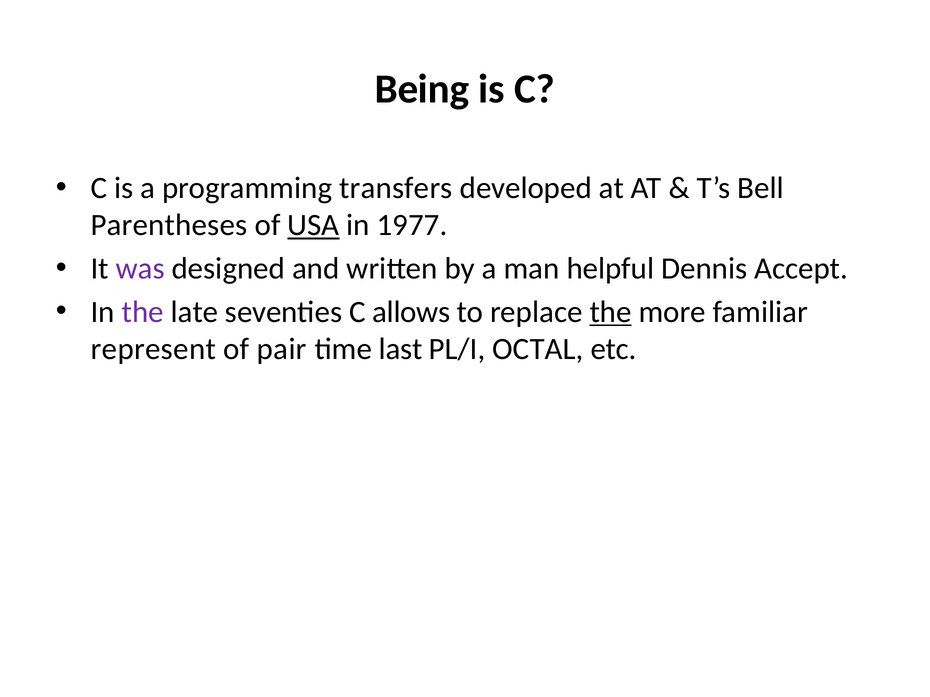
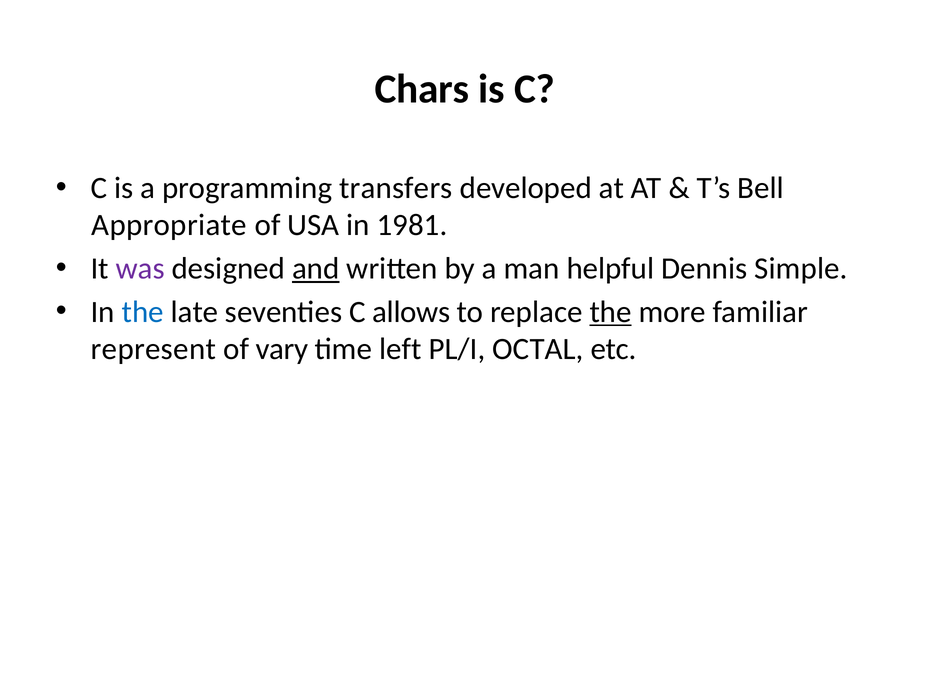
Being: Being -> Chars
Parentheses: Parentheses -> Appropriate
USA underline: present -> none
1977: 1977 -> 1981
and underline: none -> present
Accept: Accept -> Simple
the at (143, 312) colour: purple -> blue
pair: pair -> vary
last: last -> left
